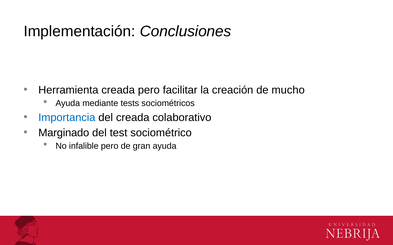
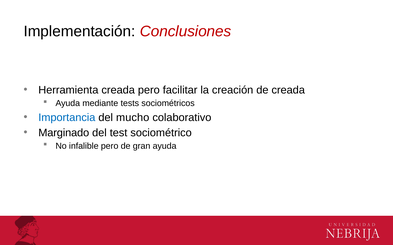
Conclusiones colour: black -> red
de mucho: mucho -> creada
del creada: creada -> mucho
